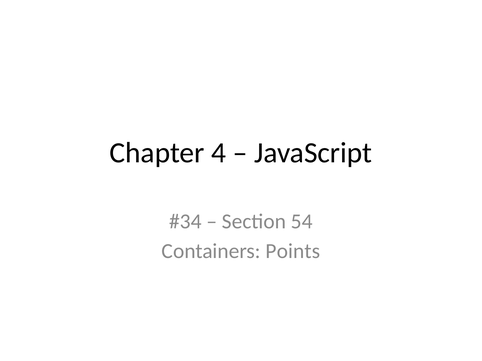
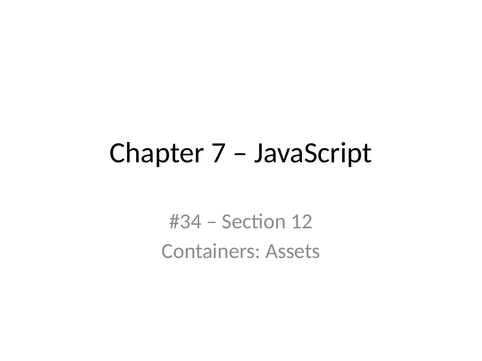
4: 4 -> 7
54: 54 -> 12
Points: Points -> Assets
